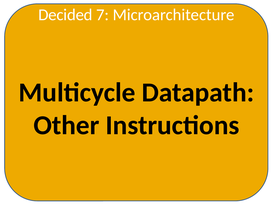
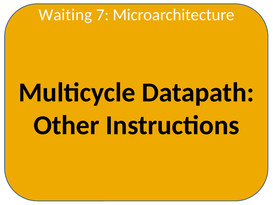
Decided: Decided -> Waiting
